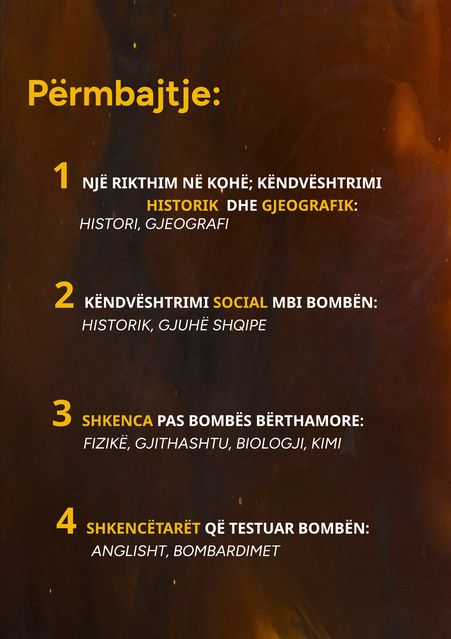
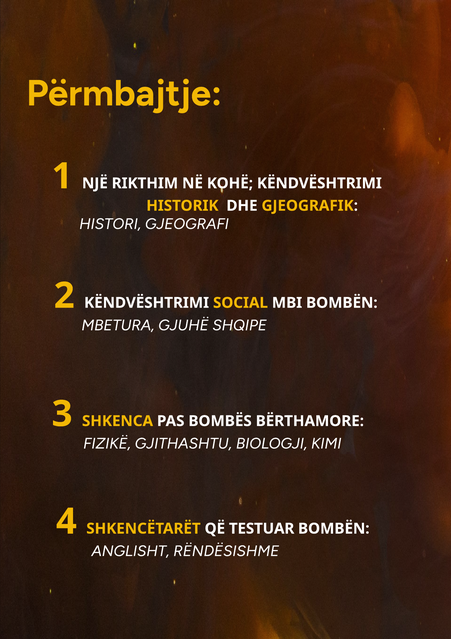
HISTORIK at (118, 326): HISTORIK -> MBETURA
BOMBARDIMET: BOMBARDIMET -> RËNDËSISHME
